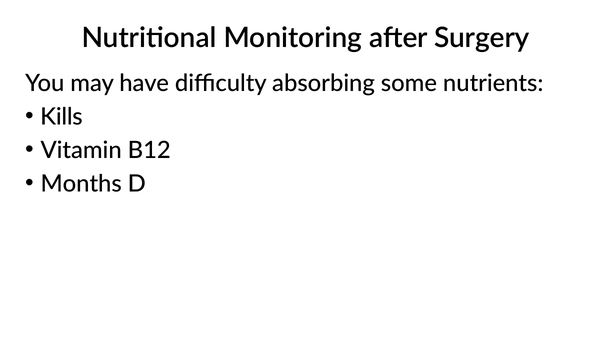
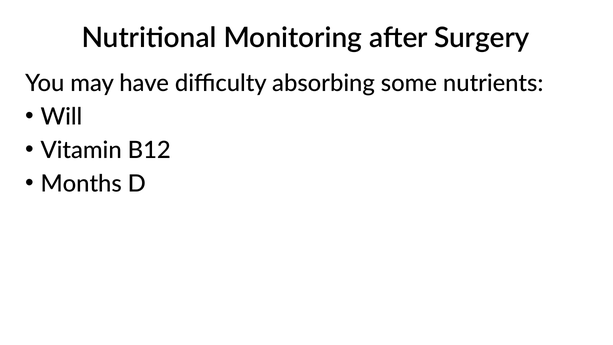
Kills: Kills -> Will
